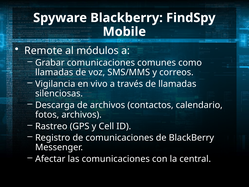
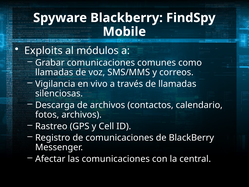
Remote: Remote -> Exploits
